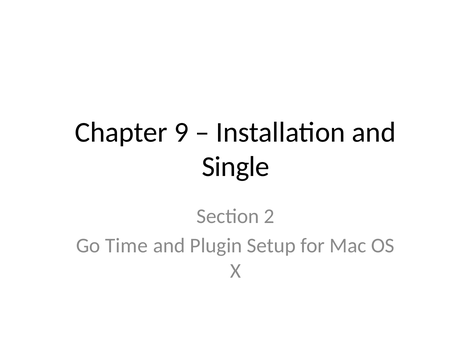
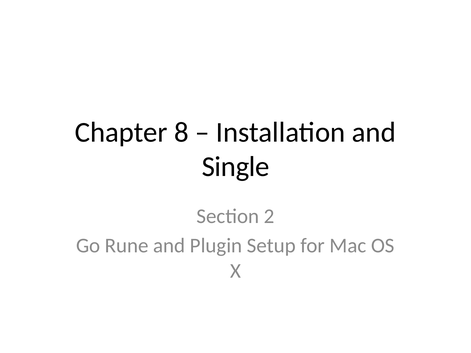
9: 9 -> 8
Time: Time -> Rune
